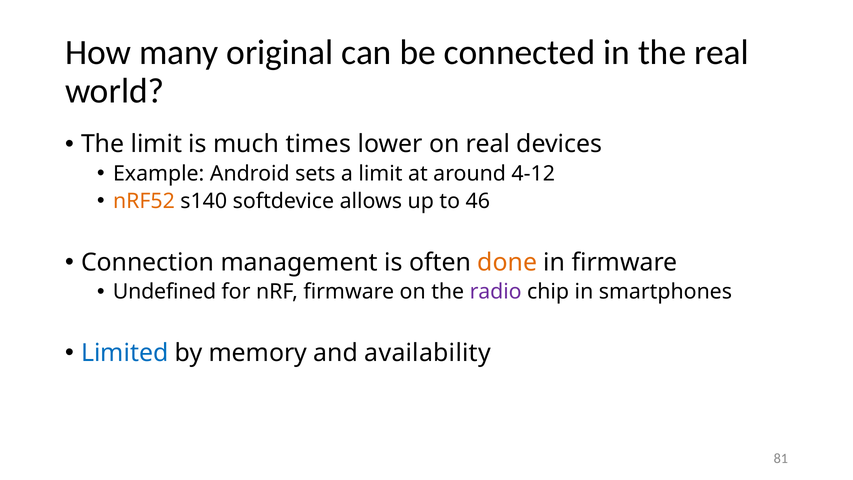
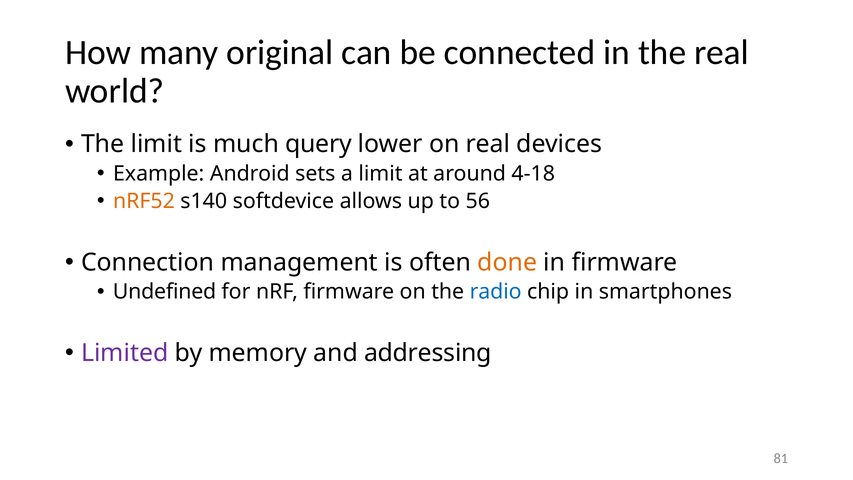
times: times -> query
4-12: 4-12 -> 4-18
46: 46 -> 56
radio colour: purple -> blue
Limited colour: blue -> purple
availability: availability -> addressing
